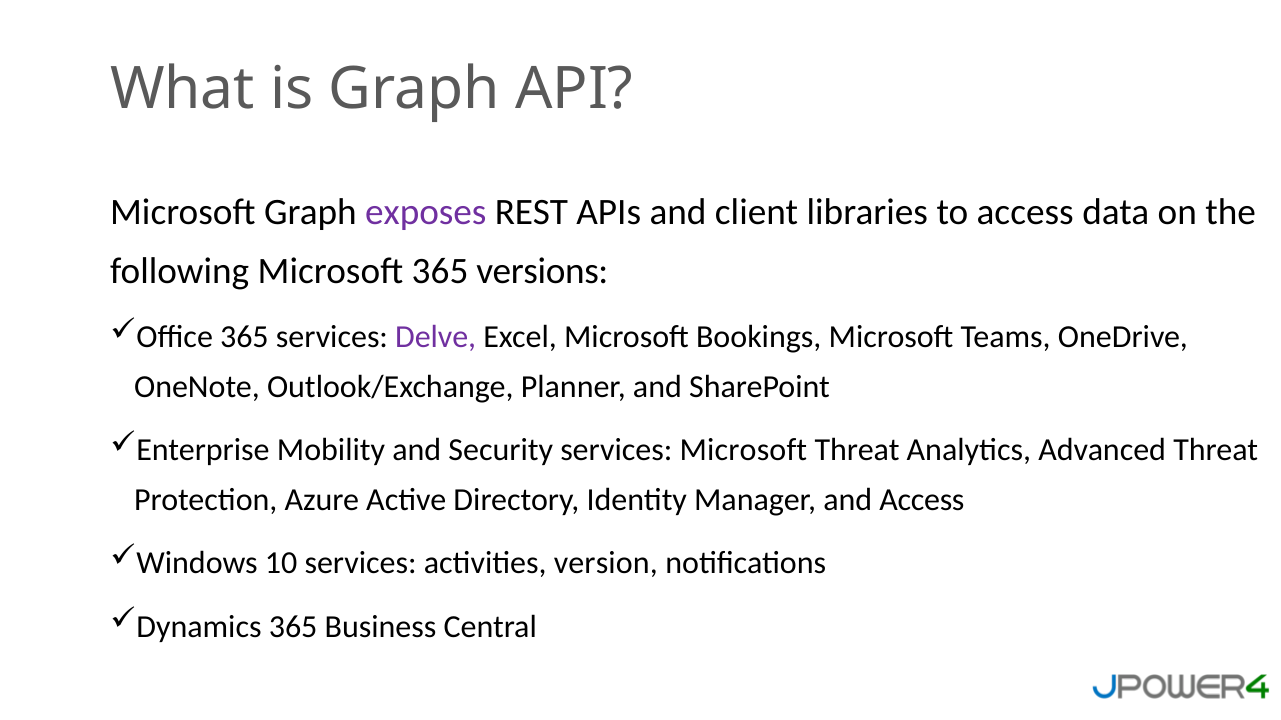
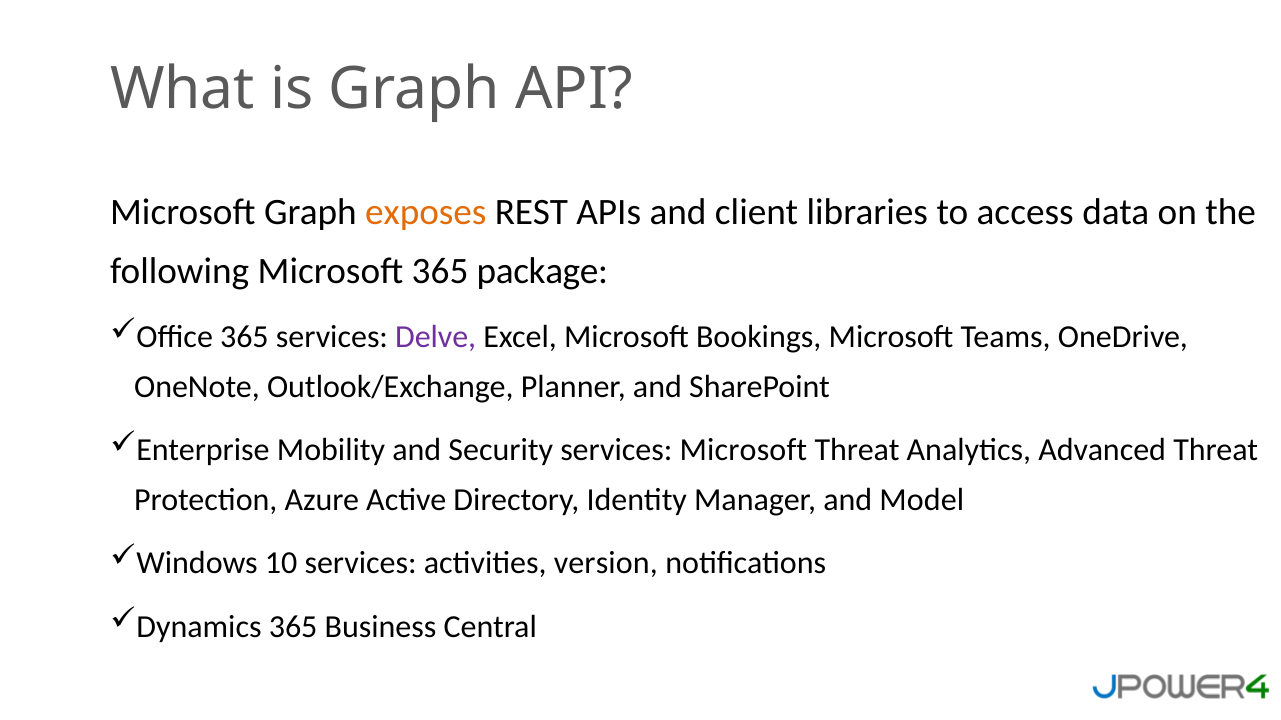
exposes colour: purple -> orange
versions: versions -> package
and Access: Access -> Model
